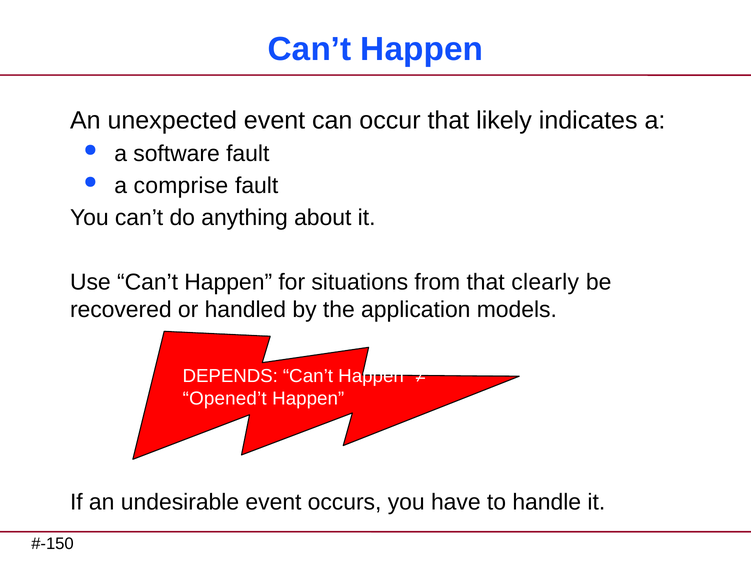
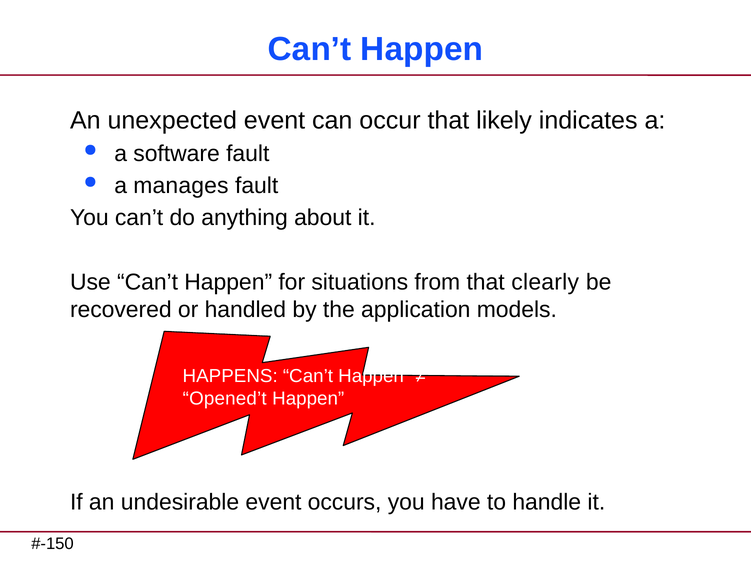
comprise: comprise -> manages
DEPENDS: DEPENDS -> HAPPENS
